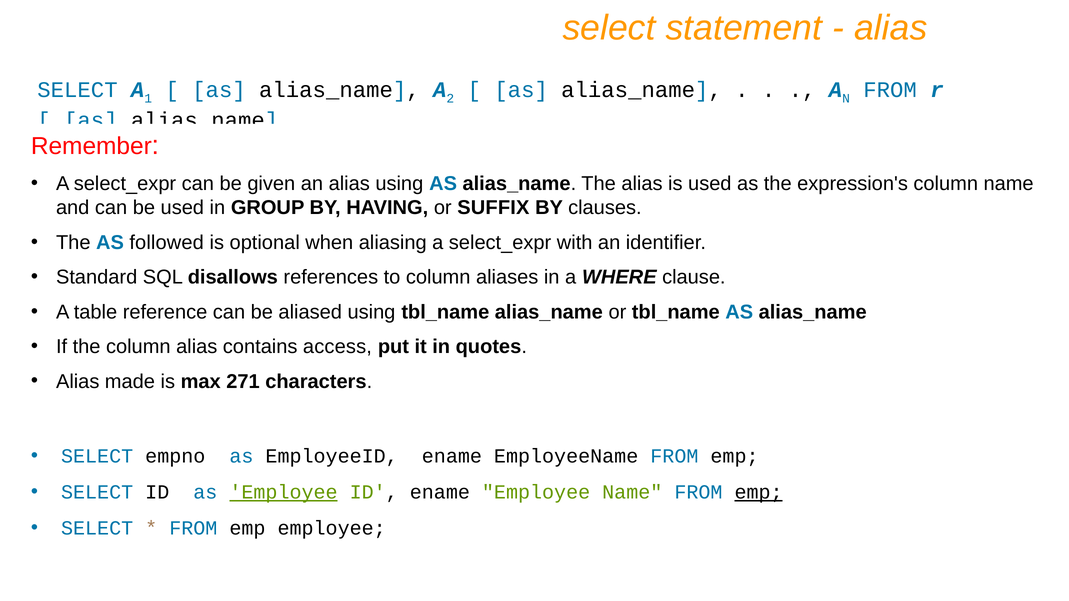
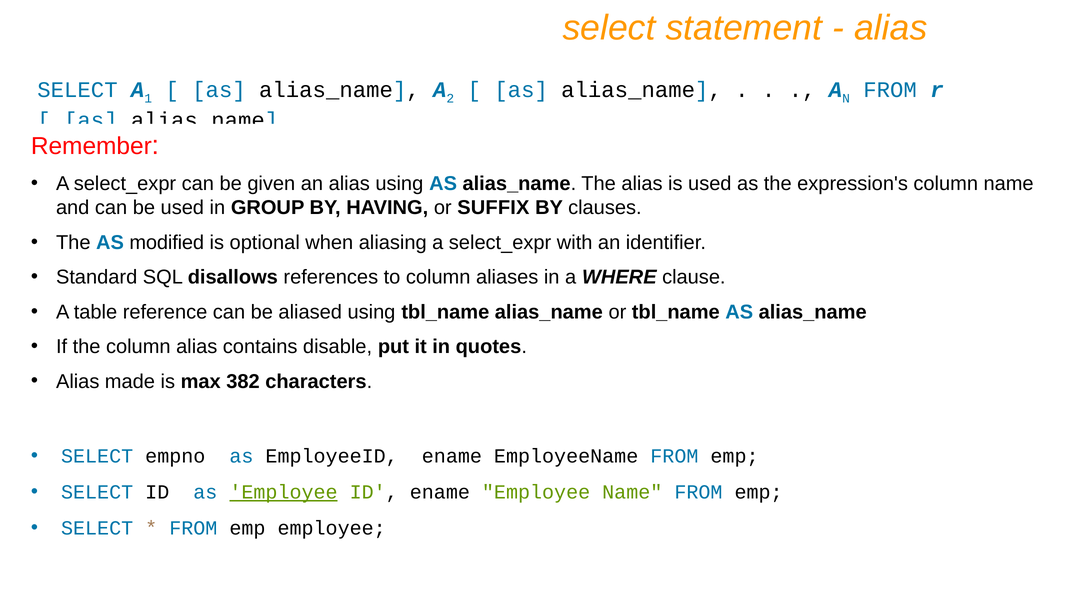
followed: followed -> modified
access: access -> disable
271: 271 -> 382
emp at (759, 492) underline: present -> none
